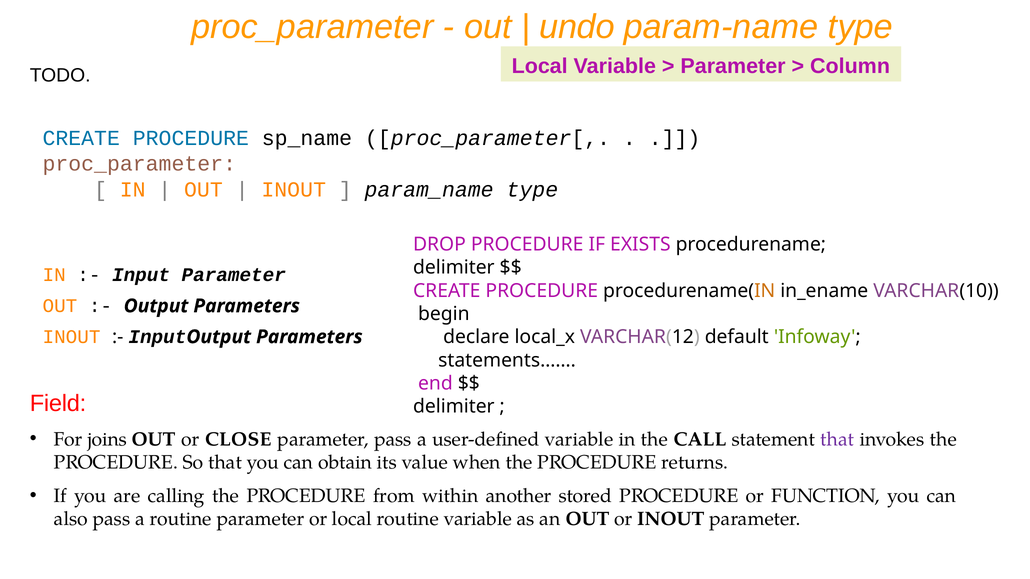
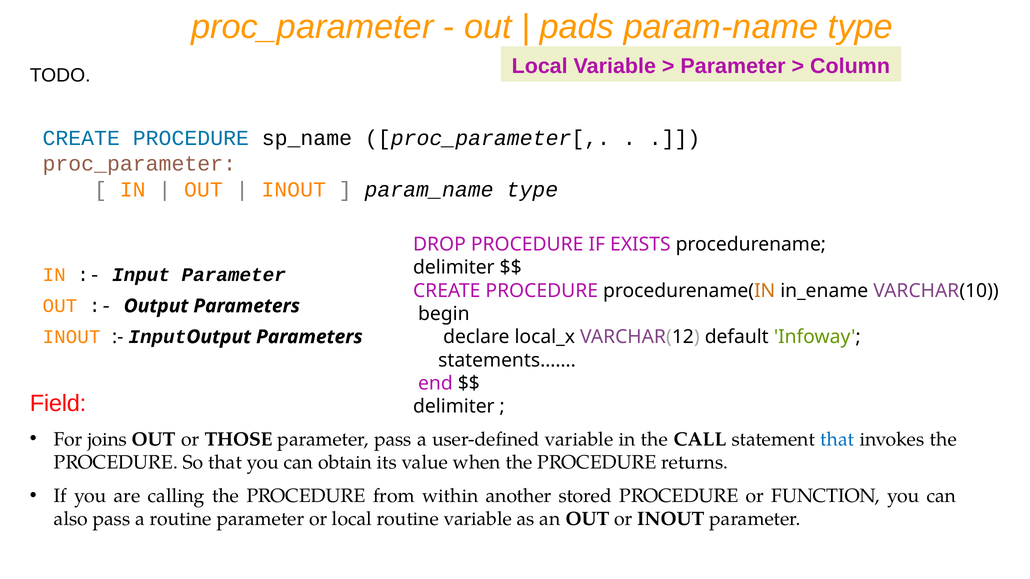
undo: undo -> pads
CLOSE: CLOSE -> THOSE
that at (837, 439) colour: purple -> blue
